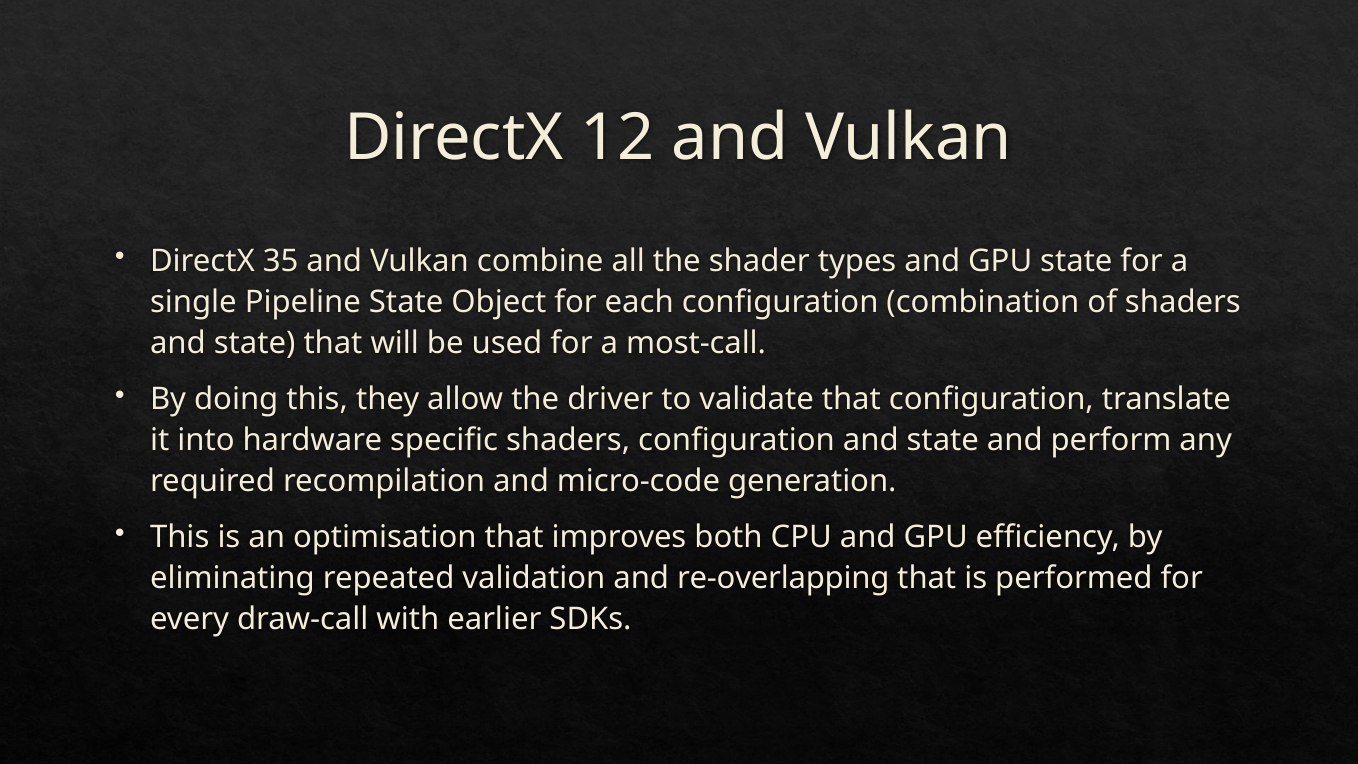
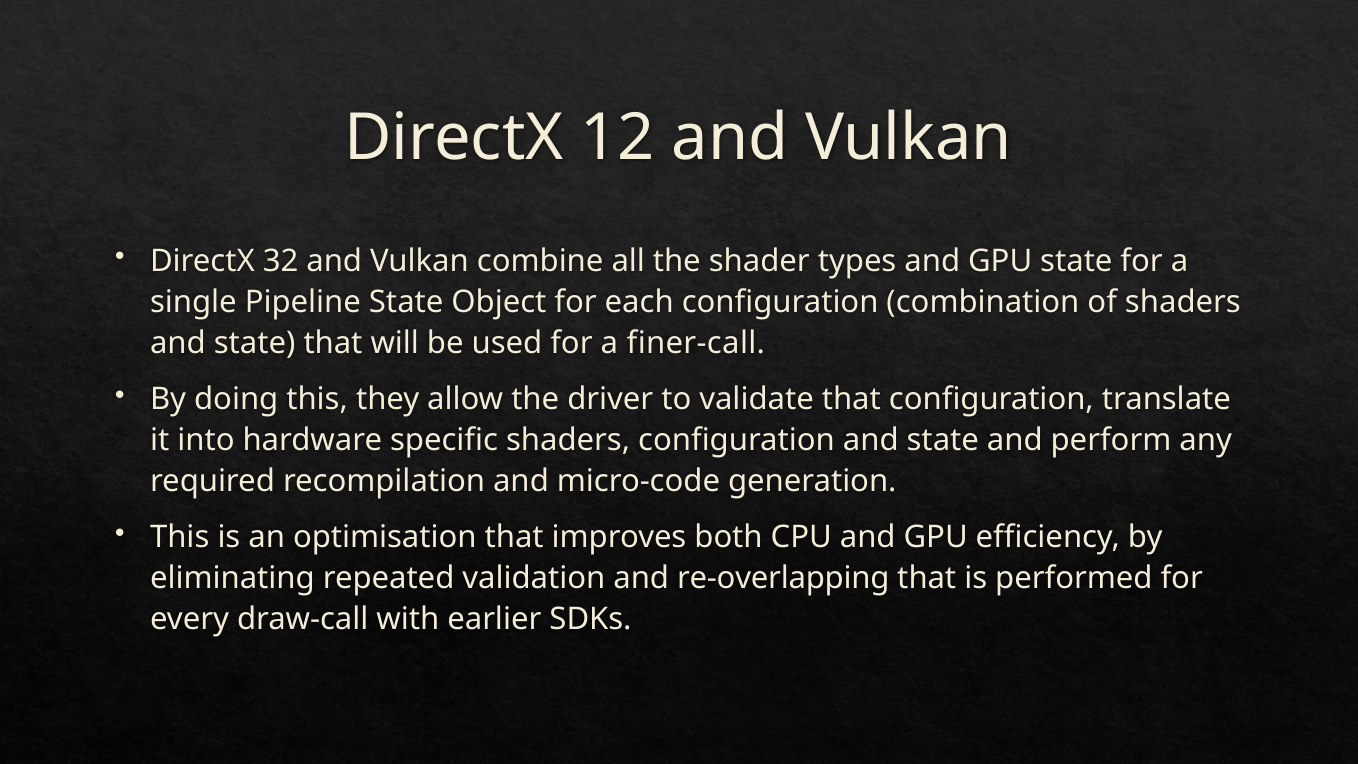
35: 35 -> 32
most-call: most-call -> finer-call
